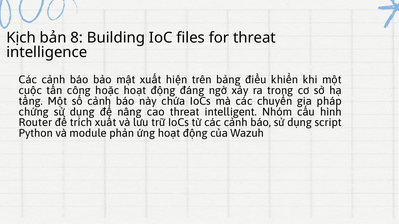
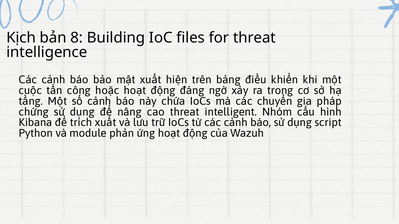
Router: Router -> Kibana
